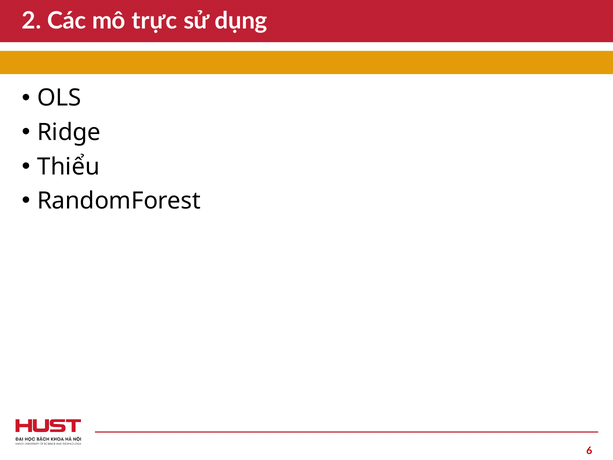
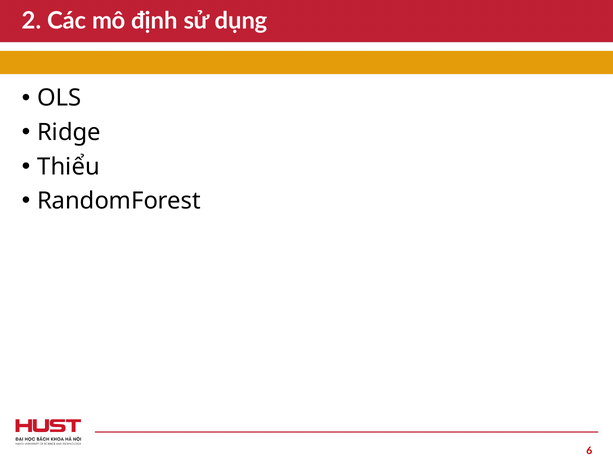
trực: trực -> định
